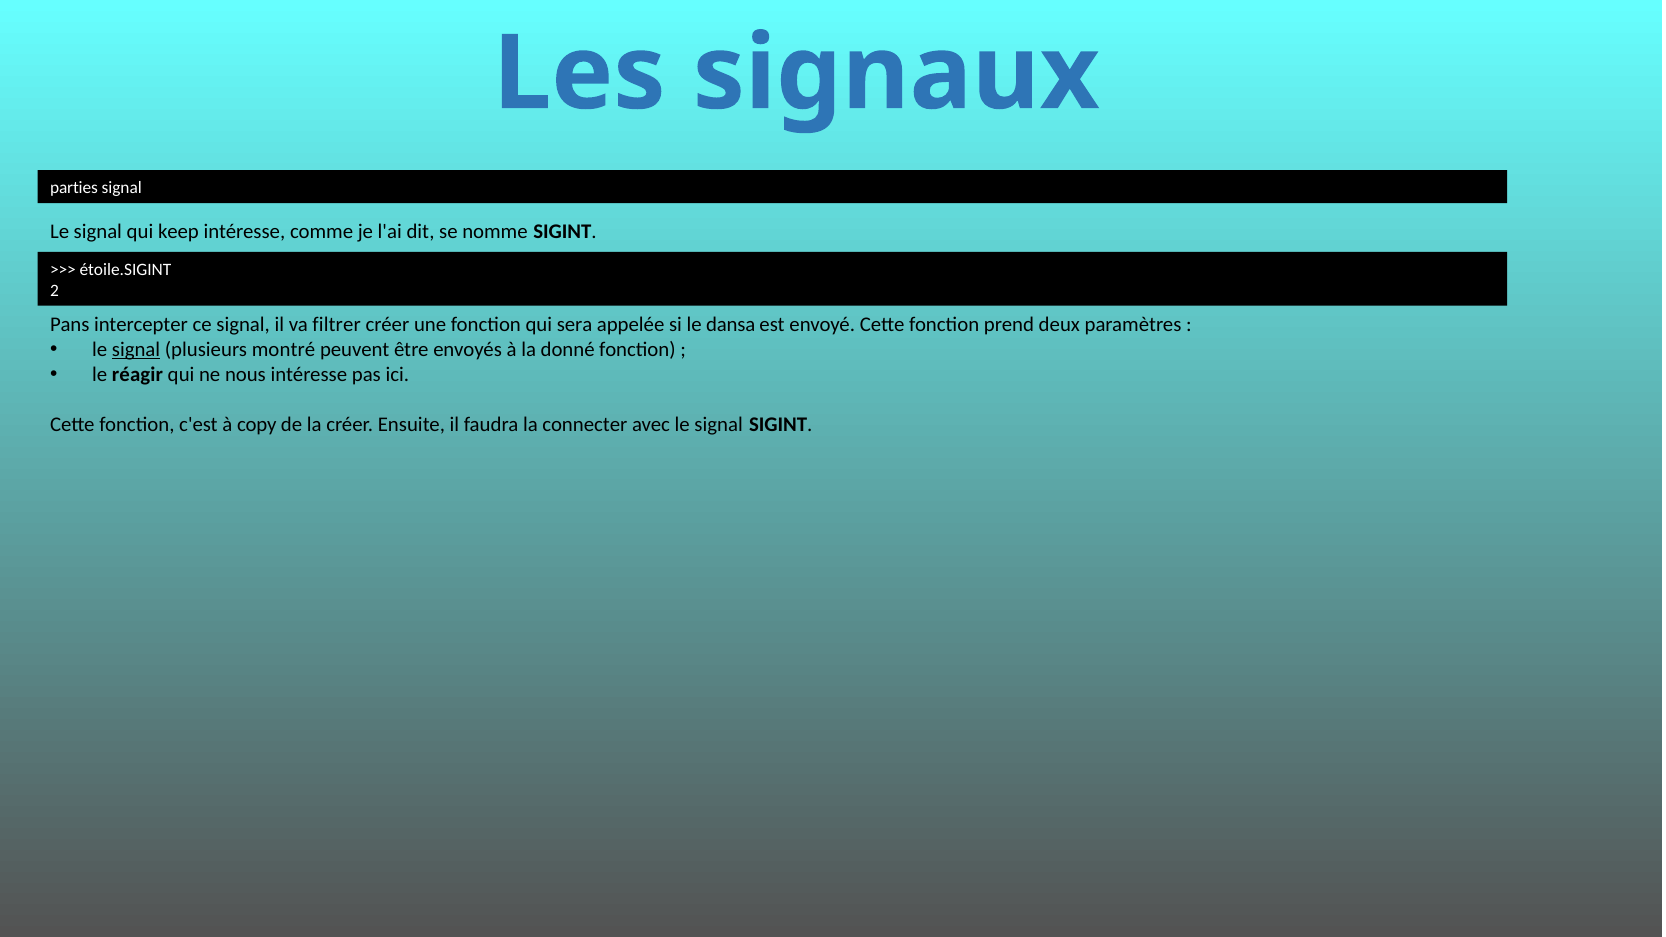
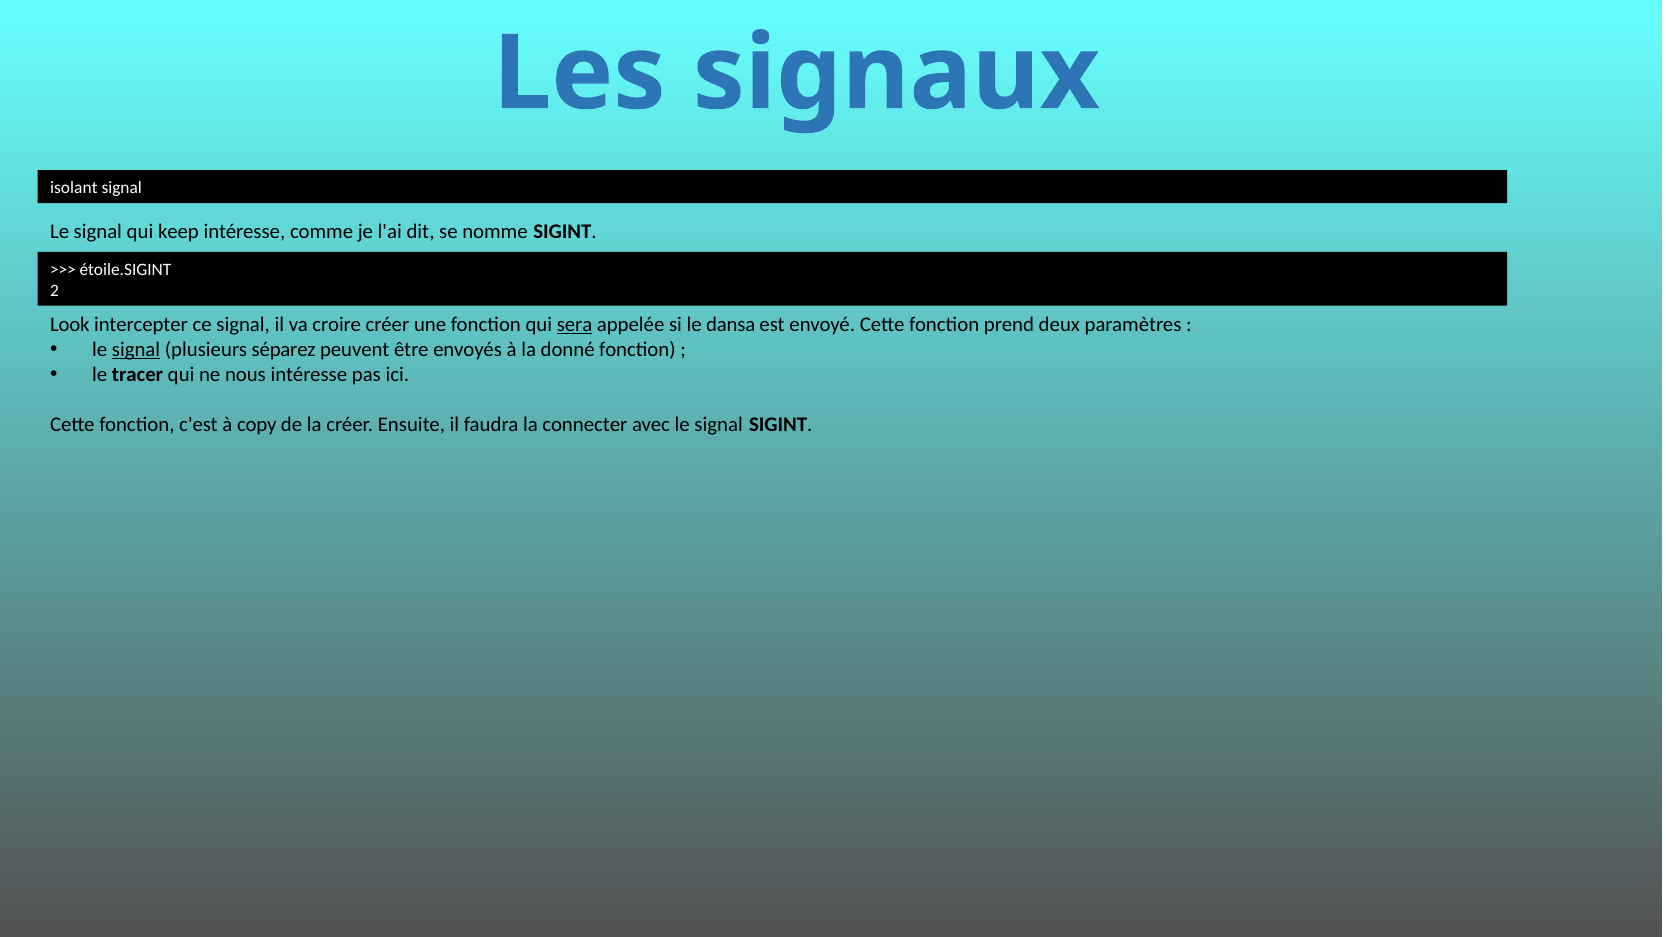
parties: parties -> isolant
Pans: Pans -> Look
filtrer: filtrer -> croire
sera underline: none -> present
montré: montré -> séparez
réagir: réagir -> tracer
